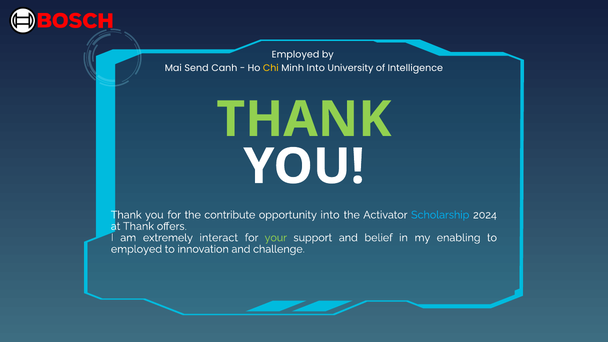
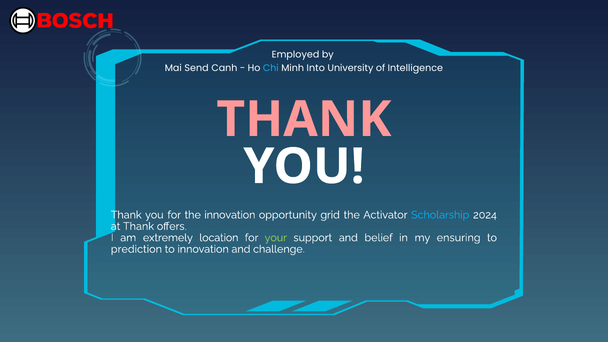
Chi colour: yellow -> light blue
THANK at (304, 119) colour: light green -> pink
the contribute: contribute -> innovation
opportunity into: into -> grid
interact: interact -> location
enabling: enabling -> ensuring
employed at (136, 249): employed -> prediction
